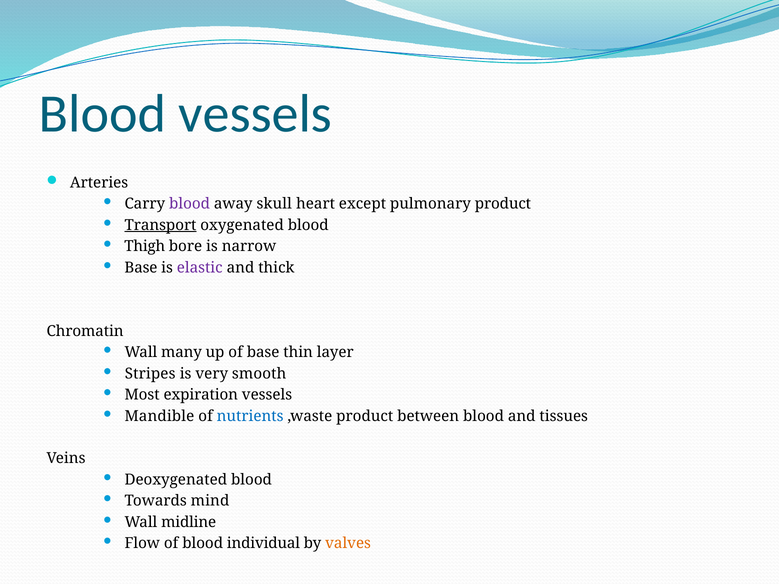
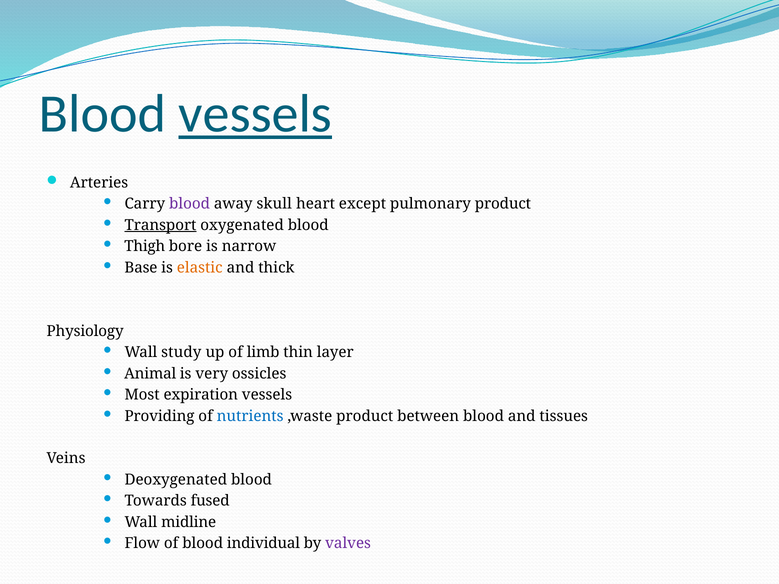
vessels at (255, 114) underline: none -> present
elastic colour: purple -> orange
Chromatin: Chromatin -> Physiology
many: many -> study
of base: base -> limb
Stripes: Stripes -> Animal
smooth: smooth -> ossicles
Mandible: Mandible -> Providing
mind: mind -> fused
valves colour: orange -> purple
